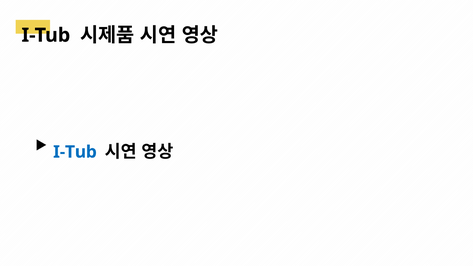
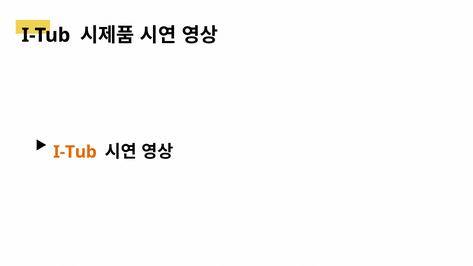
I-Tub at (75, 152) colour: blue -> orange
